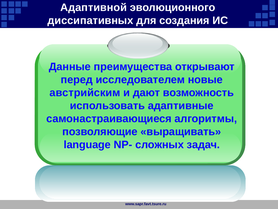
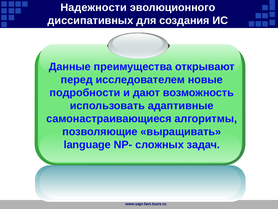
Адаптивной: Адаптивной -> Надежности
австрийским: австрийским -> подробности
